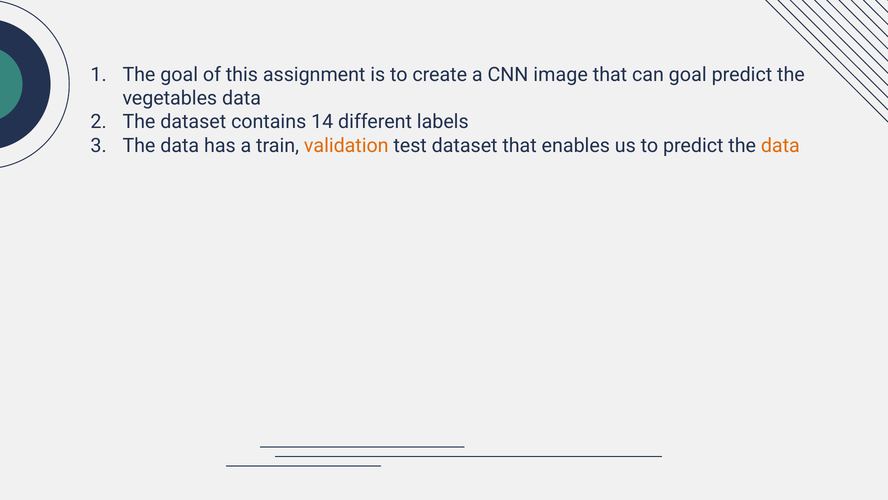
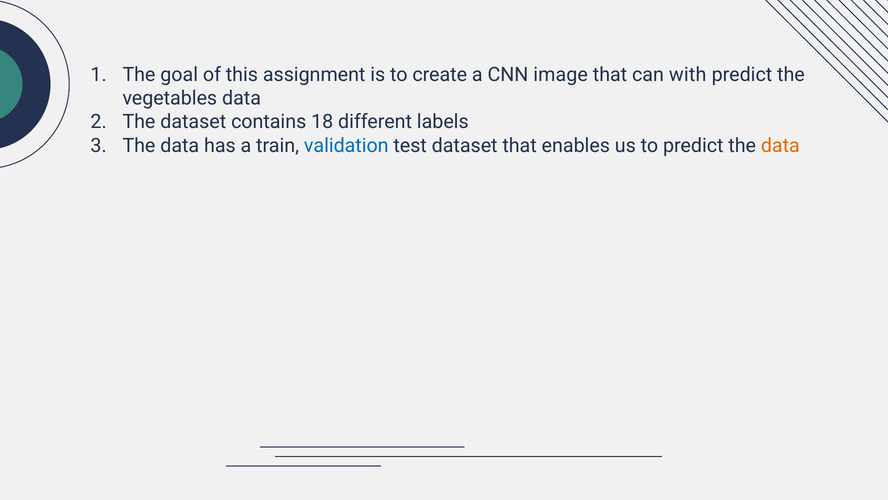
can goal: goal -> with
14: 14 -> 18
validation colour: orange -> blue
